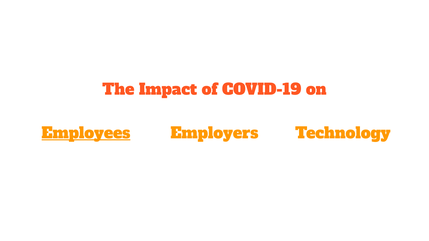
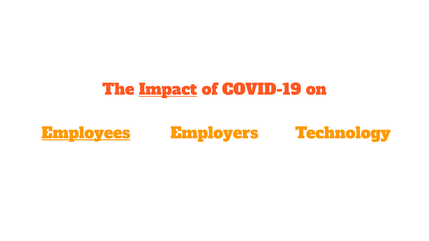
Impact underline: none -> present
